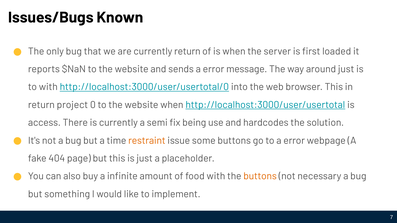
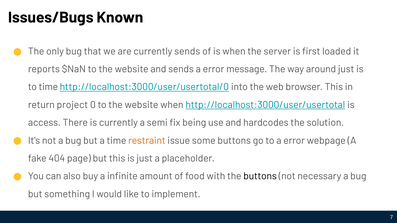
currently return: return -> sends
to with: with -> time
buttons at (260, 176) colour: orange -> black
